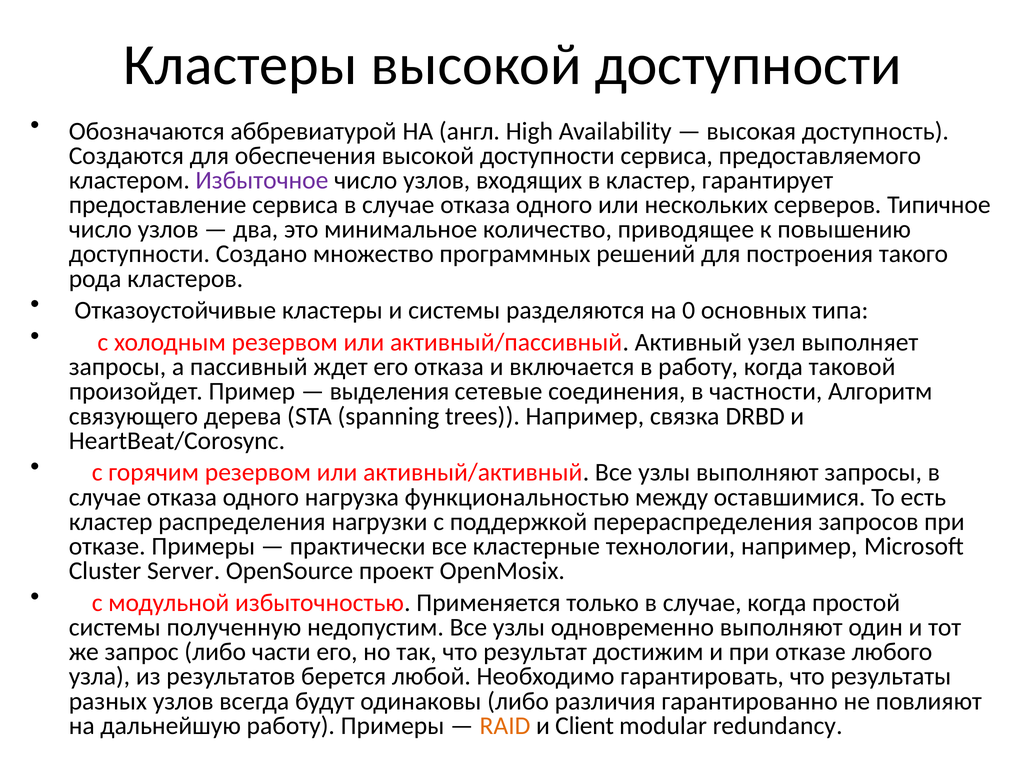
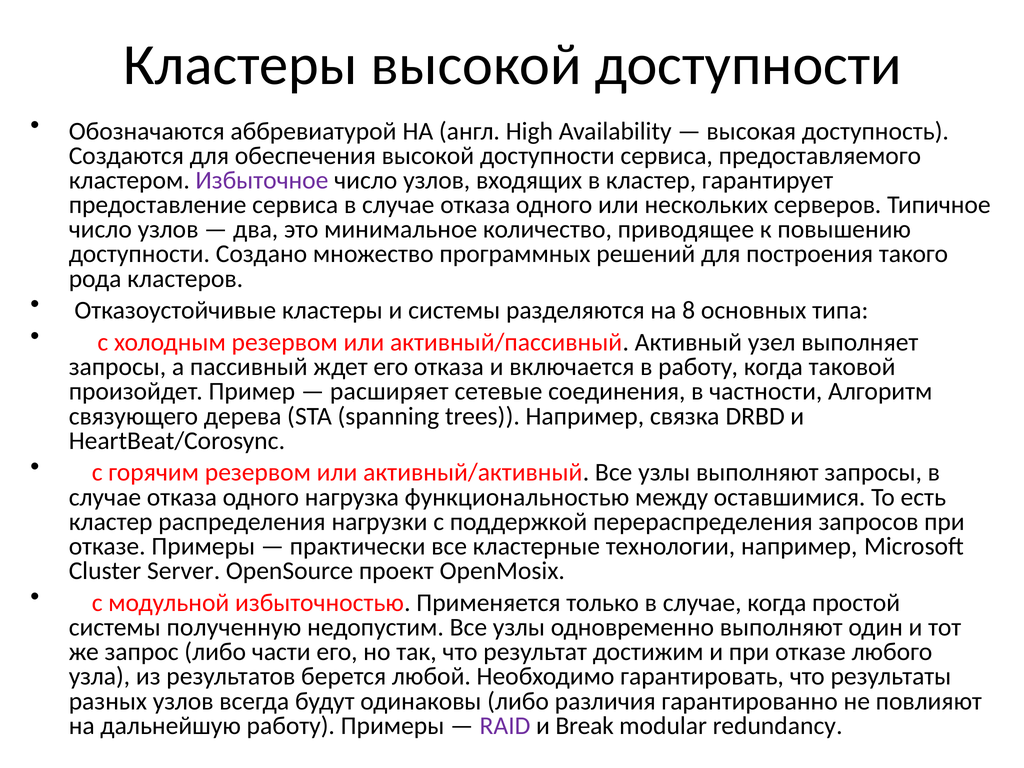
0: 0 -> 8
выделения: выделения -> расширяет
RAID colour: orange -> purple
Client: Client -> Break
